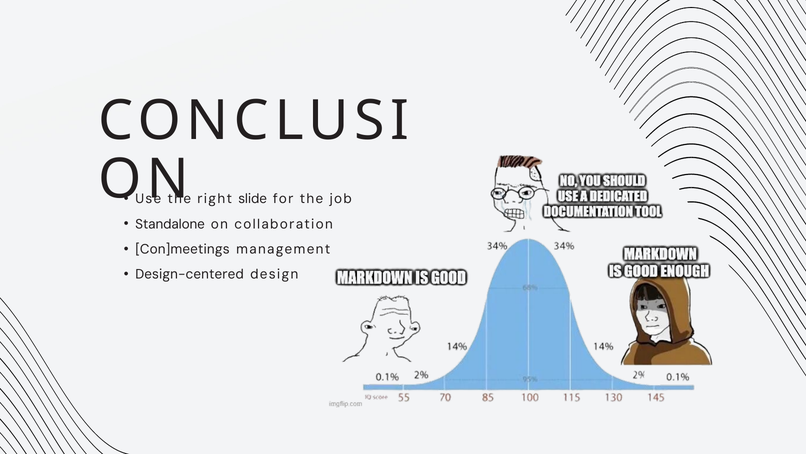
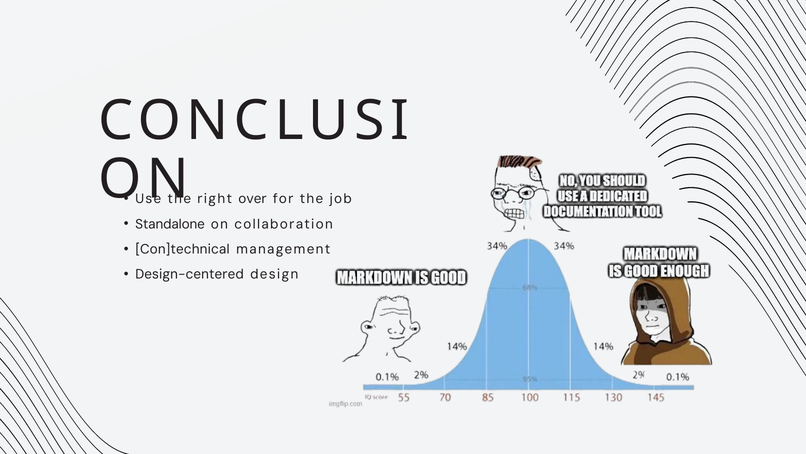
slide: slide -> over
Con]meetings: Con]meetings -> Con]technical
